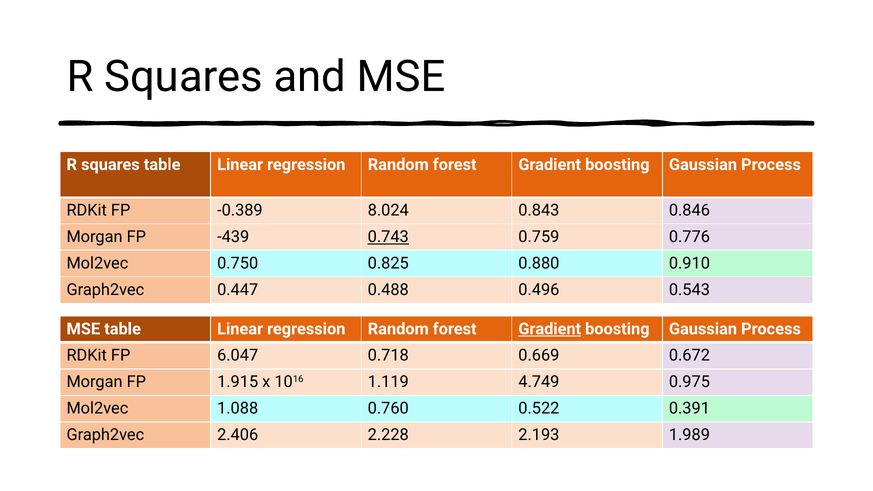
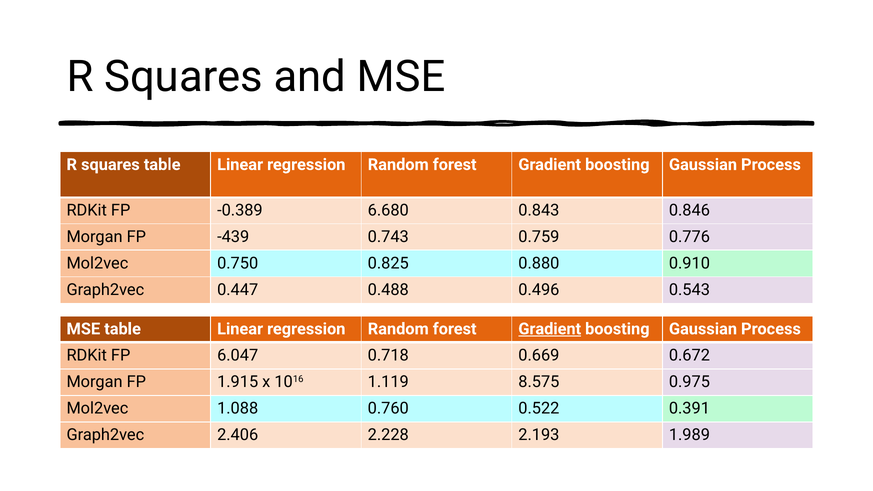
8.024: 8.024 -> 6.680
0.743 underline: present -> none
4.749: 4.749 -> 8.575
